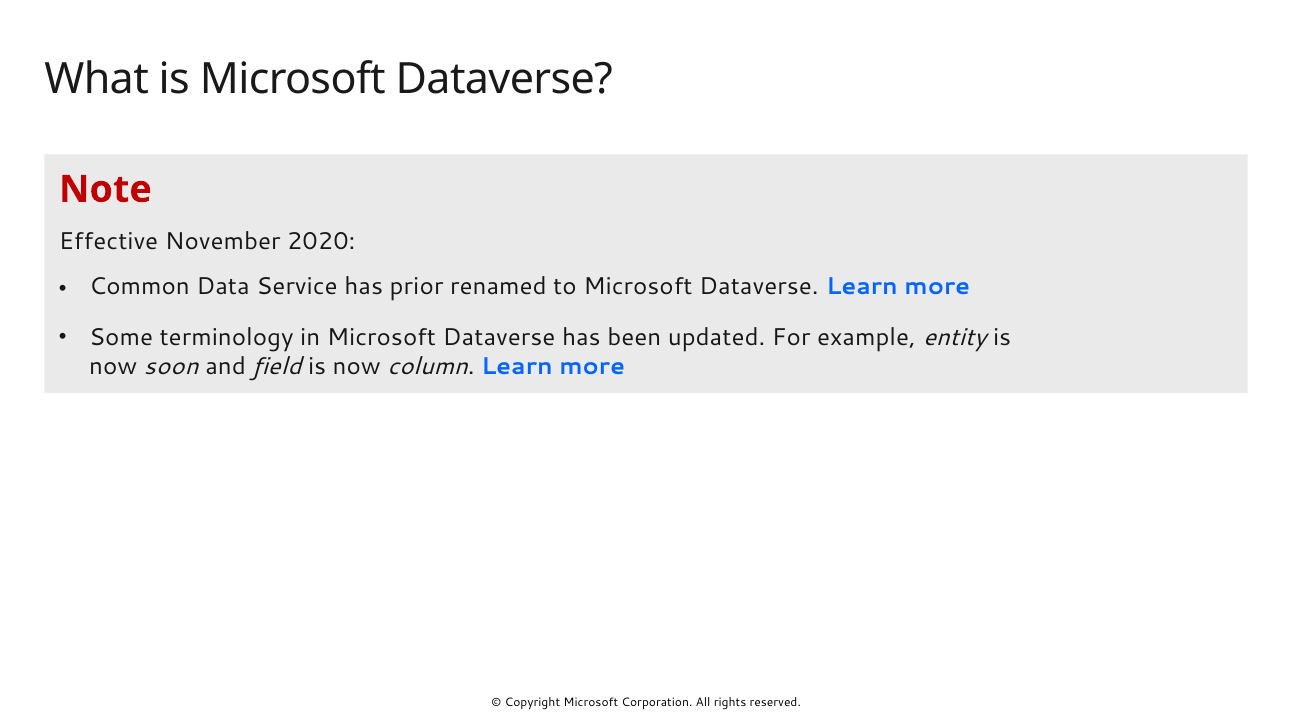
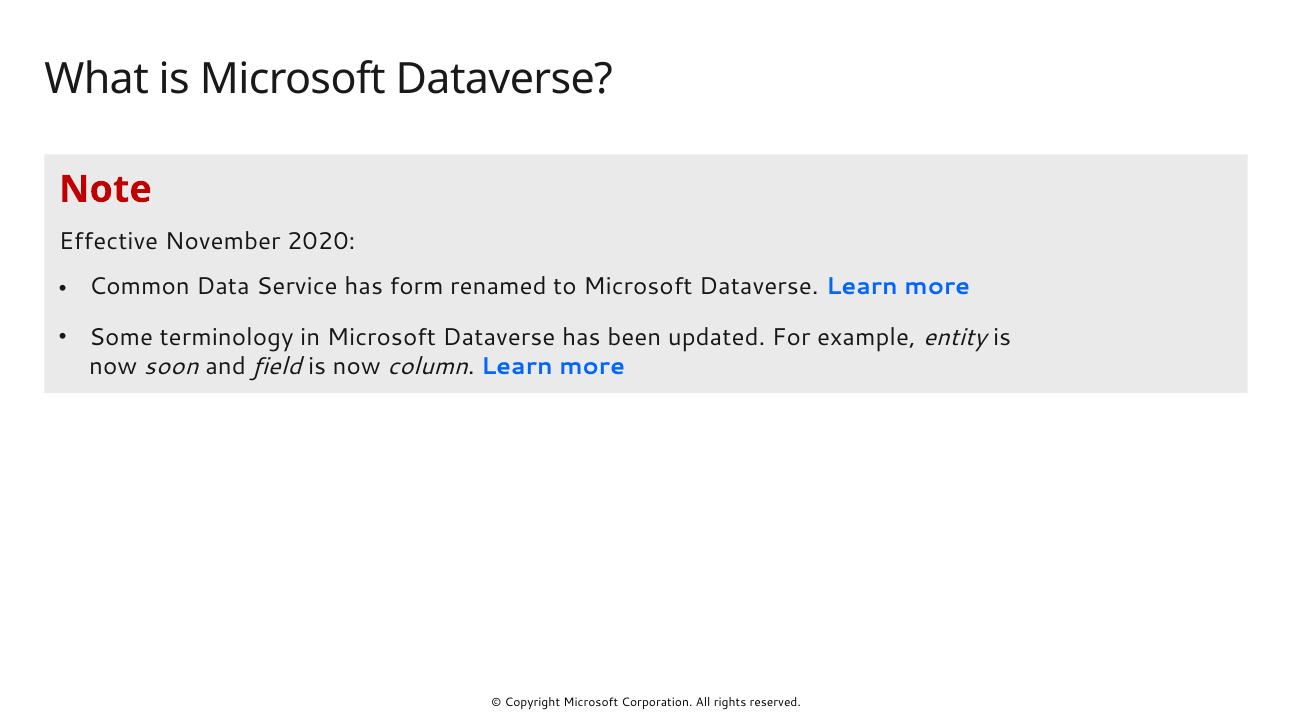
prior: prior -> form
